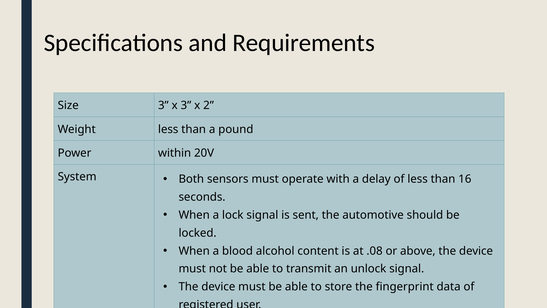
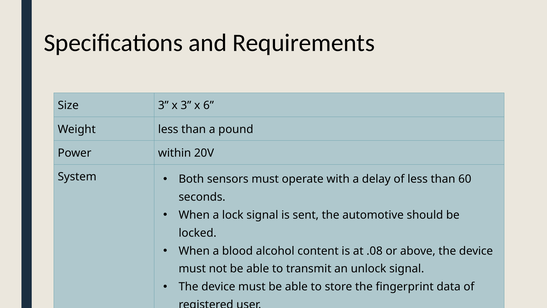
2: 2 -> 6
16: 16 -> 60
